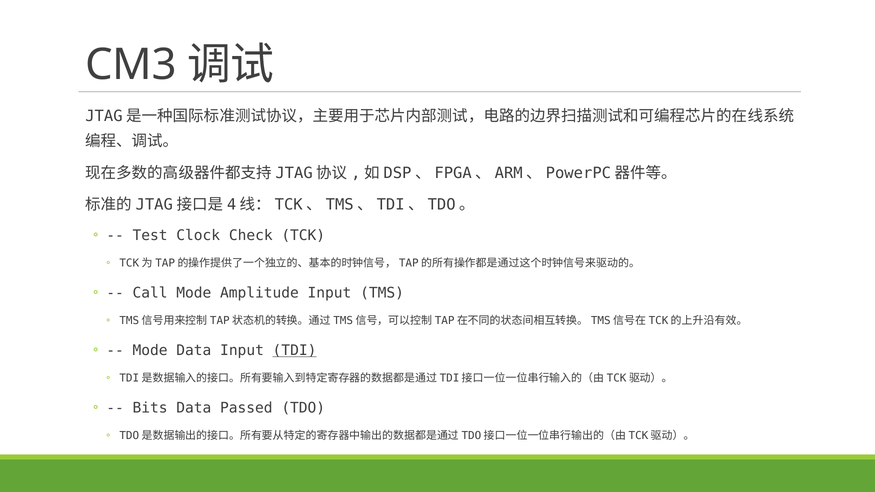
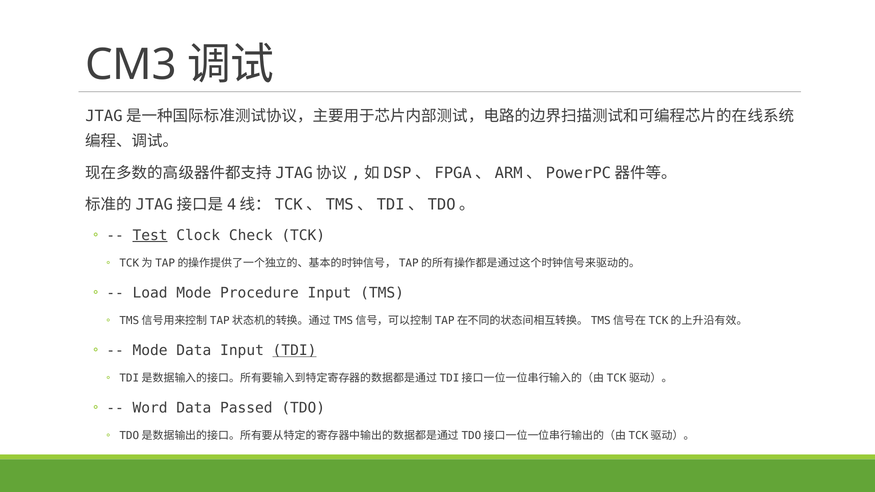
Test underline: none -> present
Call: Call -> Load
Amplitude: Amplitude -> Procedure
Bits: Bits -> Word
